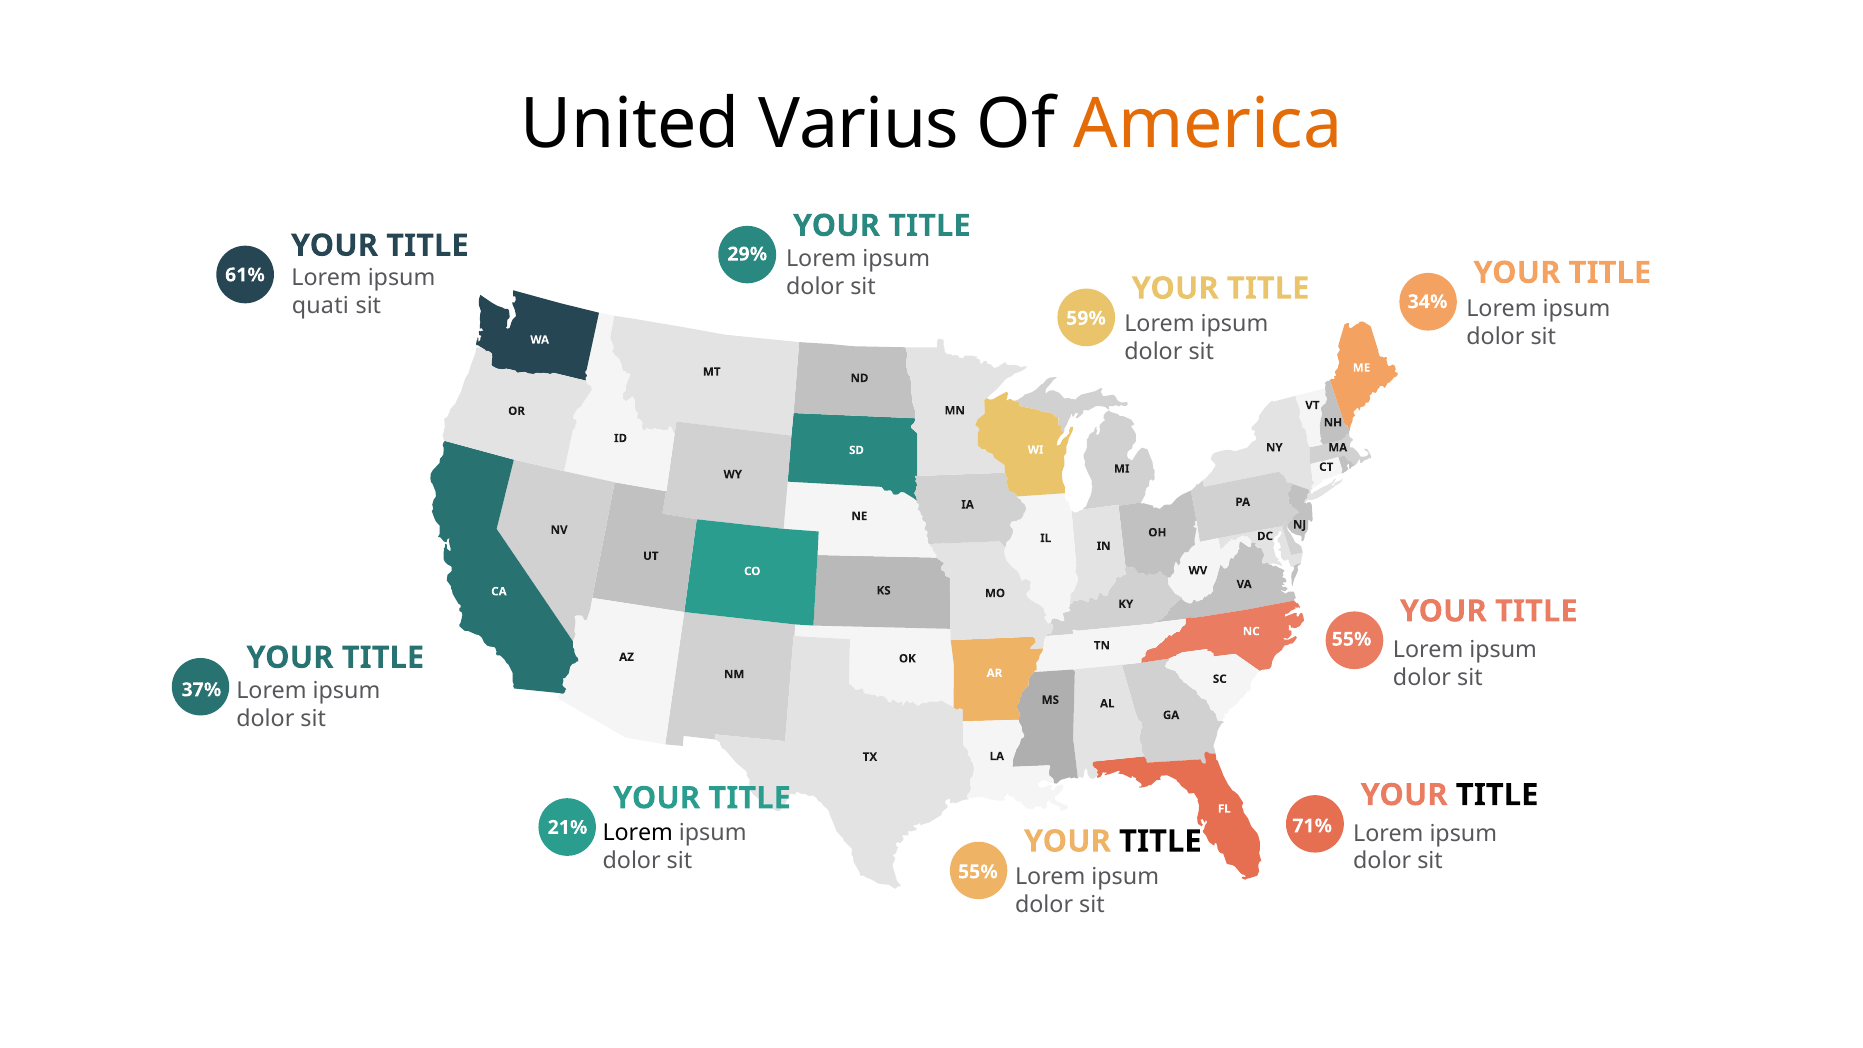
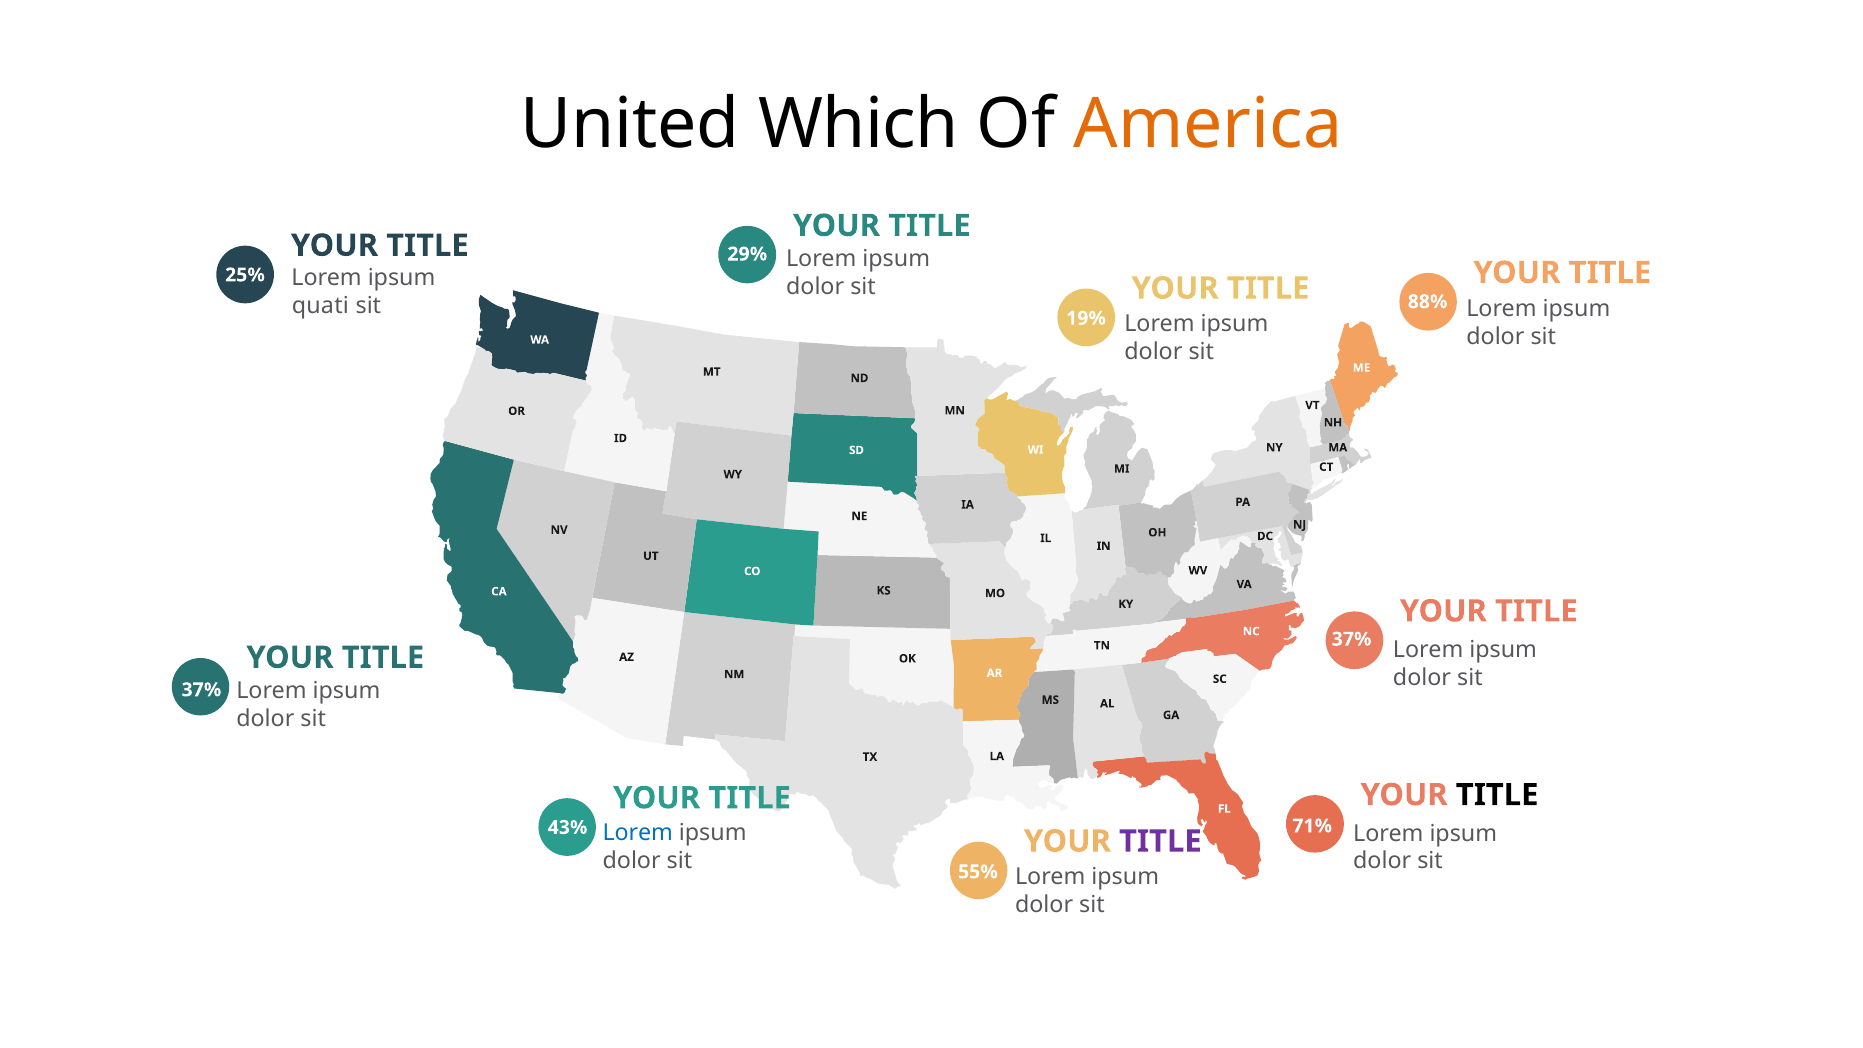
Varius: Varius -> Which
61%: 61% -> 25%
34%: 34% -> 88%
59%: 59% -> 19%
55% at (1352, 639): 55% -> 37%
21%: 21% -> 43%
Lorem at (638, 832) colour: black -> blue
TITLE at (1160, 841) colour: black -> purple
